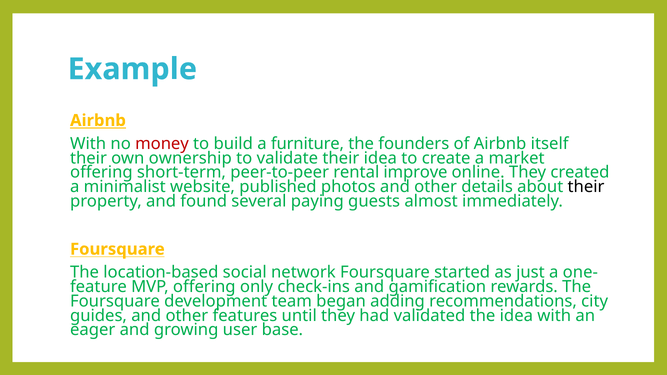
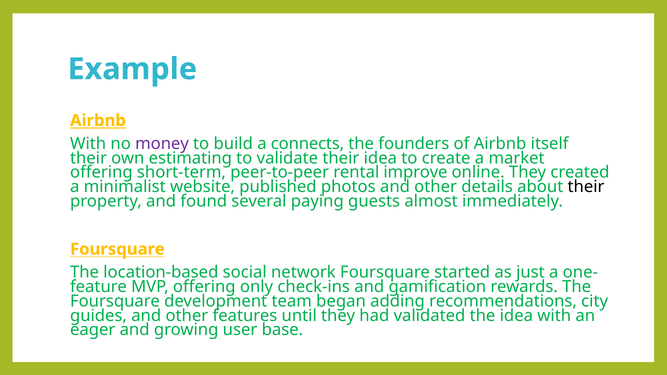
money colour: red -> purple
furniture: furniture -> connects
ownership: ownership -> estimating
